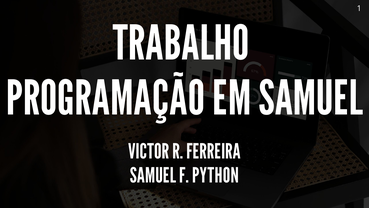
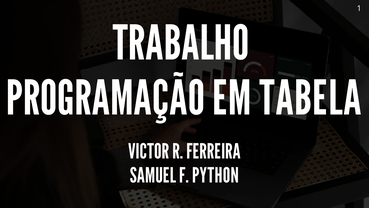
EM SAMUEL: SAMUEL -> TABELA
